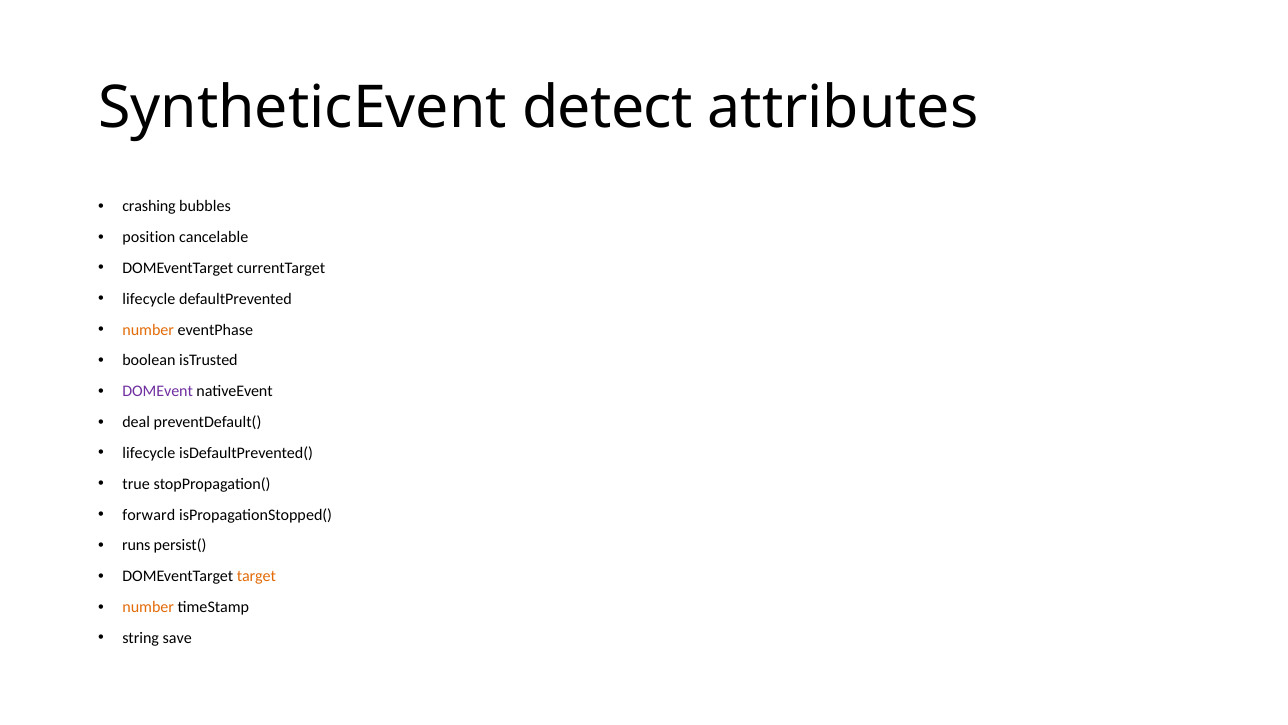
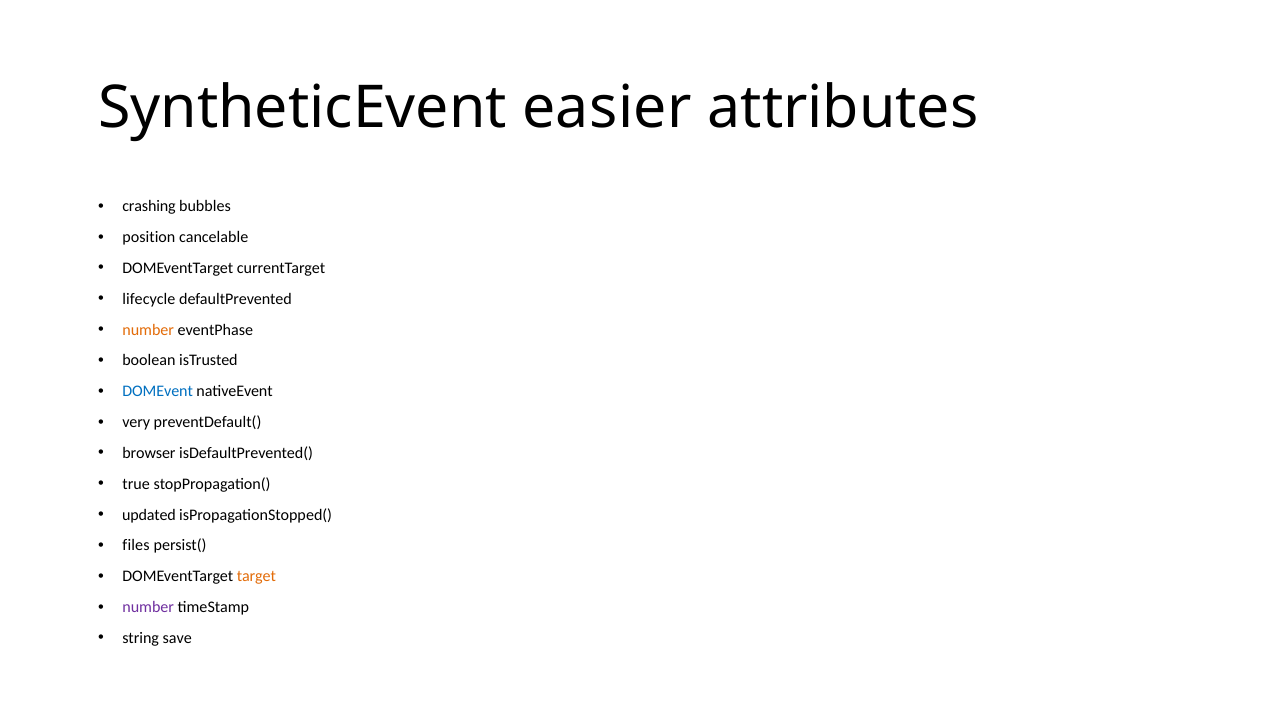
detect: detect -> easier
DOMEvent colour: purple -> blue
deal: deal -> very
lifecycle at (149, 453): lifecycle -> browser
forward: forward -> updated
runs: runs -> files
number at (148, 607) colour: orange -> purple
